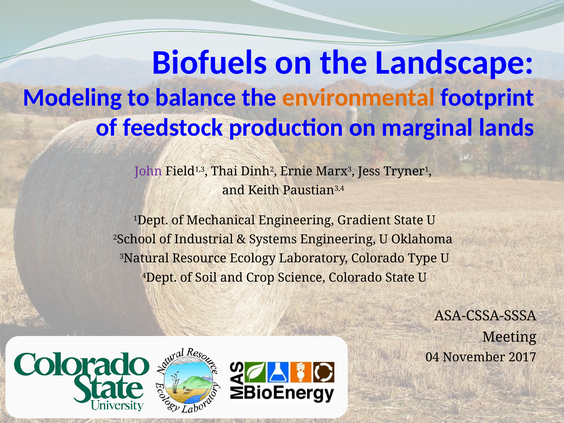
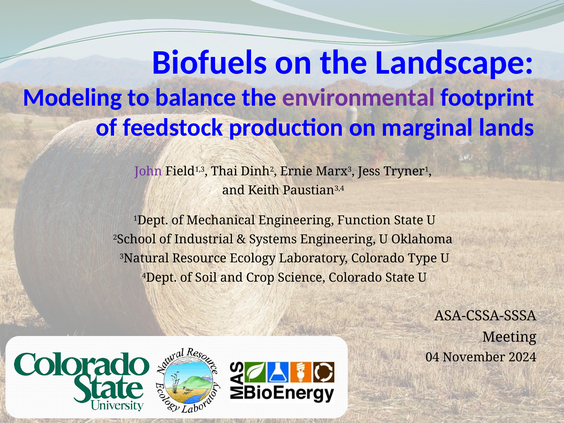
environmental colour: orange -> purple
Gradient: Gradient -> Function
2017: 2017 -> 2024
